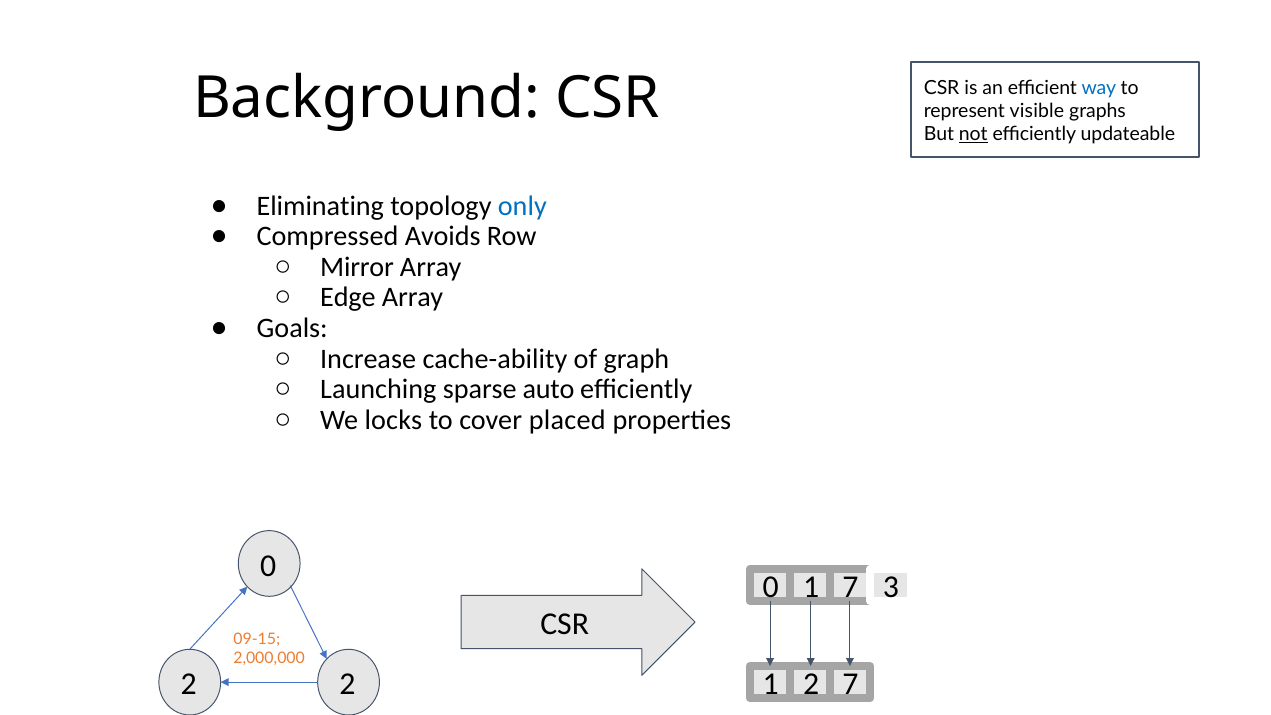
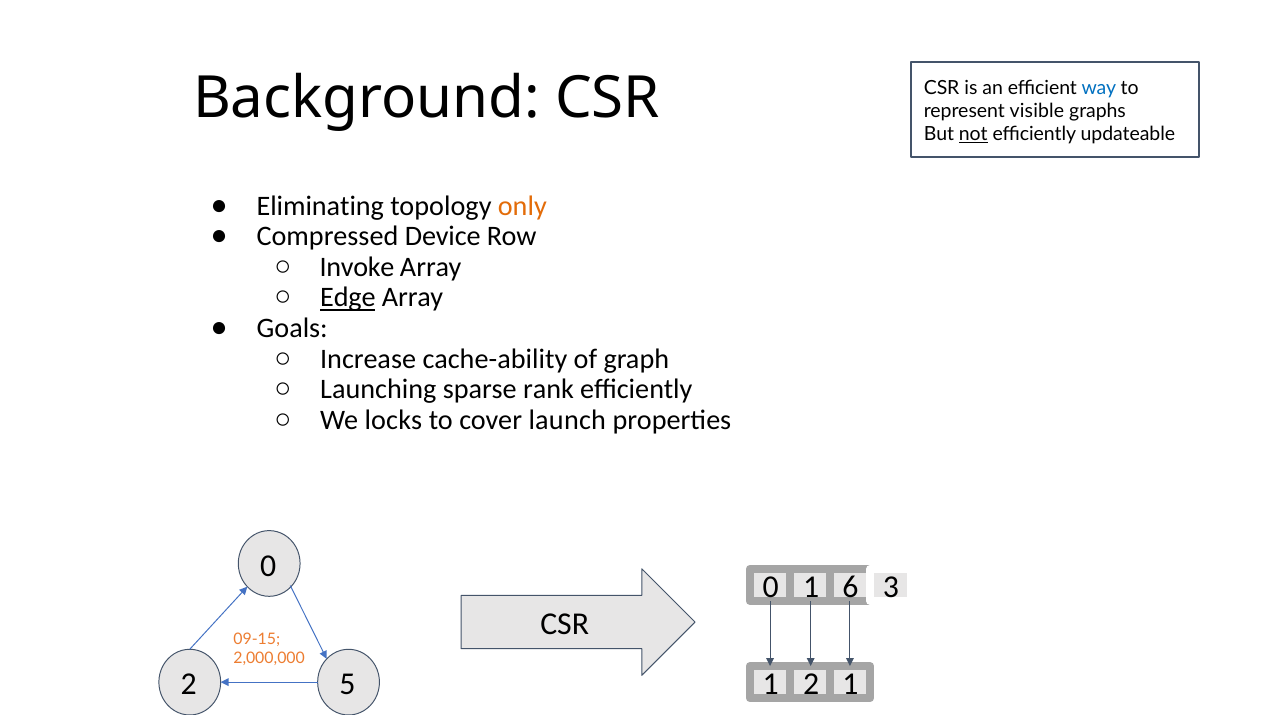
only colour: blue -> orange
Avoids: Avoids -> Device
Mirror: Mirror -> Invoke
Edge underline: none -> present
auto: auto -> rank
placed: placed -> launch
1 7: 7 -> 6
2 2: 2 -> 5
2 7: 7 -> 1
